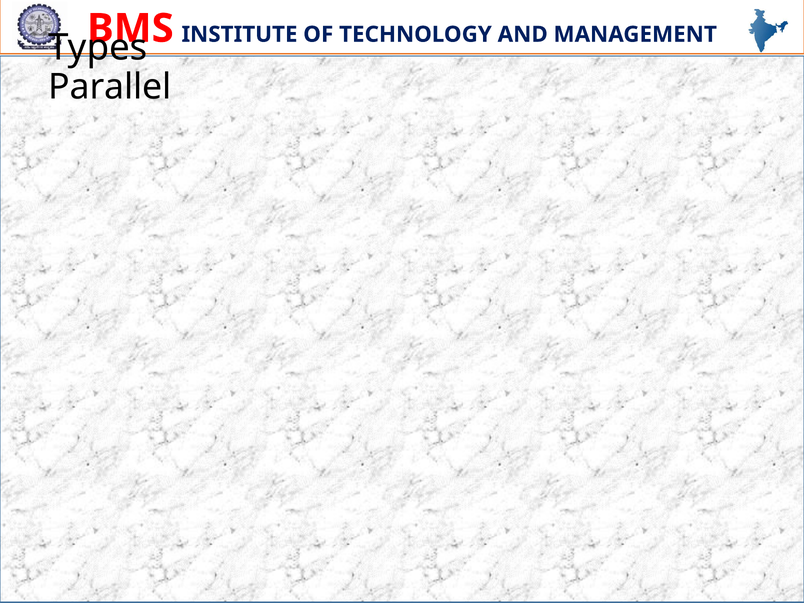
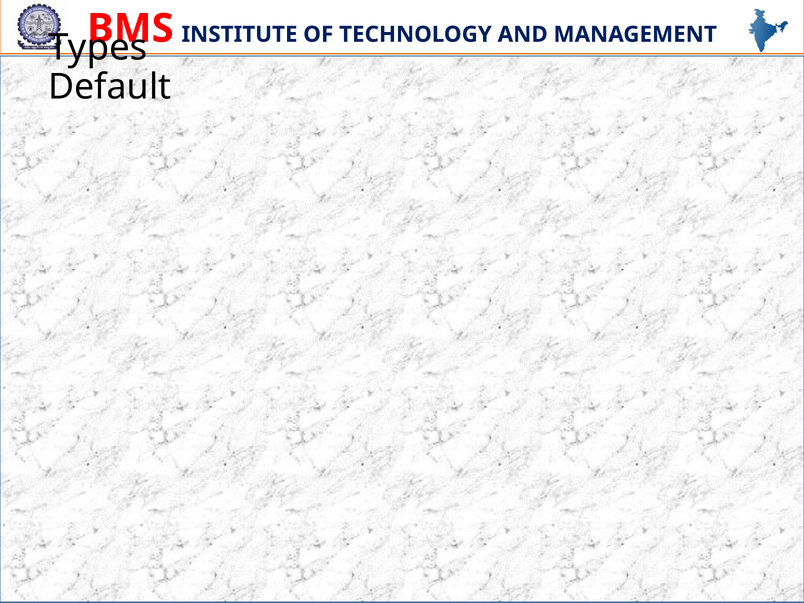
Parallel: Parallel -> Default
